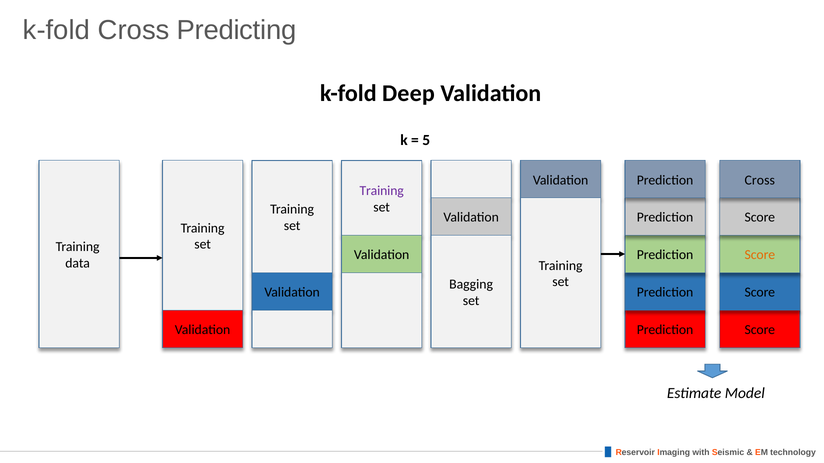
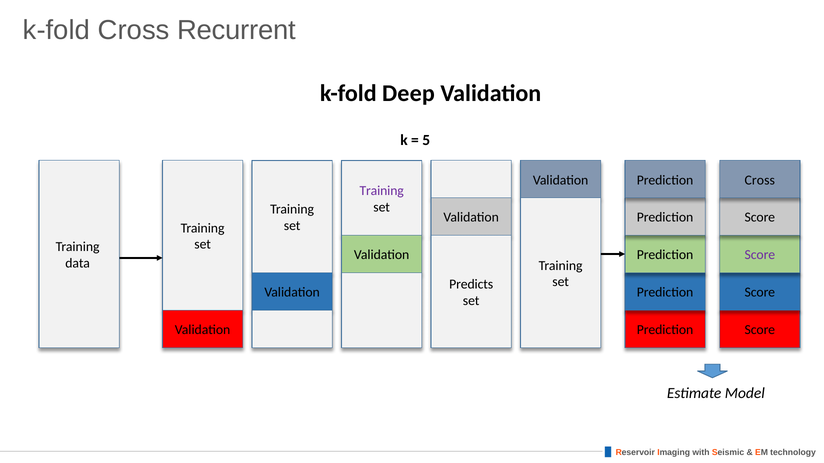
Predicting: Predicting -> Recurrent
Score at (760, 255) colour: orange -> purple
Bagging: Bagging -> Predicts
